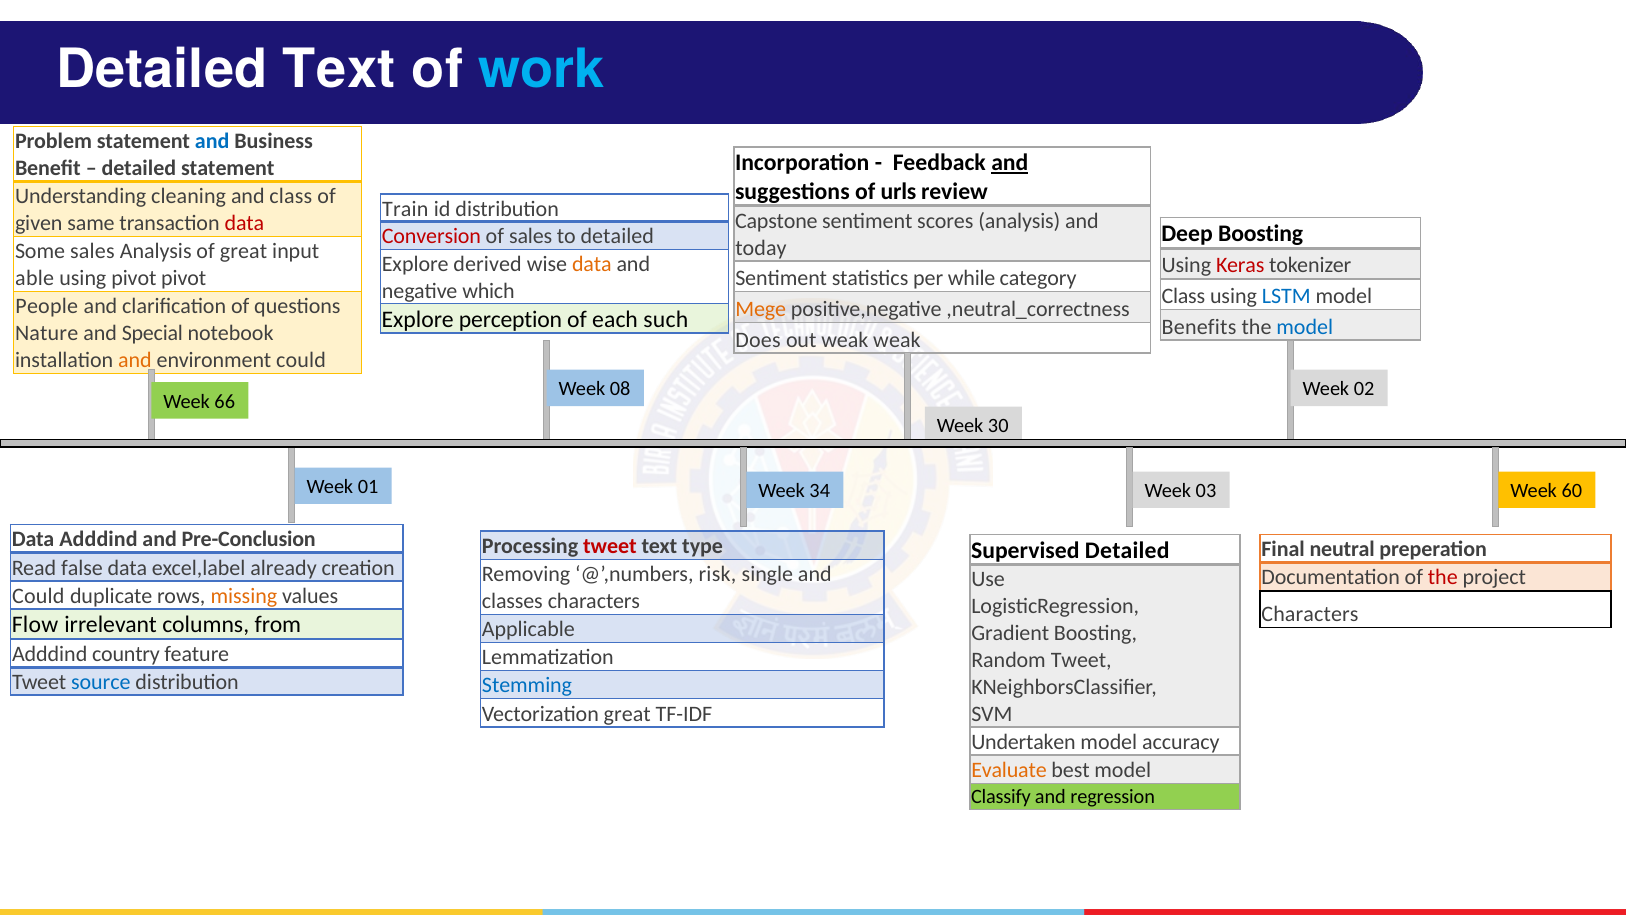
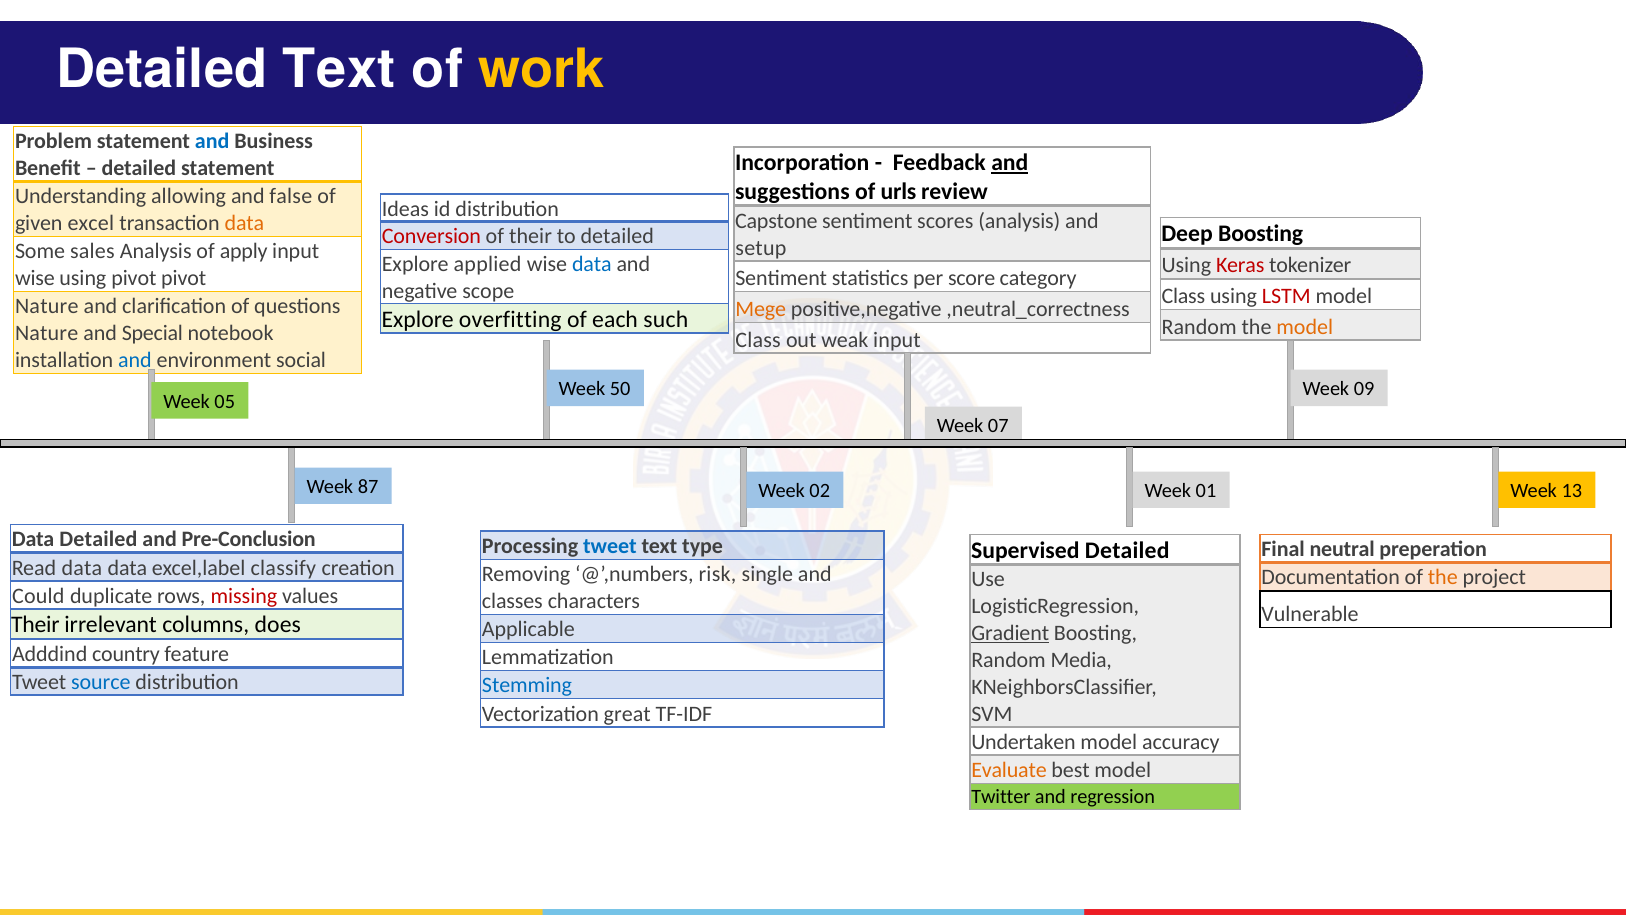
work colour: light blue -> yellow
cleaning: cleaning -> allowing
and class: class -> false
Train: Train -> Ideas
same: same -> excel
data at (244, 223) colour: red -> orange
of sales: sales -> their
today: today -> setup
of great: great -> apply
derived: derived -> applied
data at (592, 264) colour: orange -> blue
able at (35, 278): able -> wise
while: while -> score
which: which -> scope
LSTM colour: blue -> red
People at (47, 306): People -> Nature
perception: perception -> overfitting
Benefits at (1199, 327): Benefits -> Random
model at (1305, 327) colour: blue -> orange
Does at (758, 340): Does -> Class
weak weak: weak -> input
and at (135, 360) colour: orange -> blue
environment could: could -> social
08: 08 -> 50
02: 02 -> 09
66: 66 -> 05
30: 30 -> 07
01: 01 -> 87
34: 34 -> 02
03: 03 -> 01
60: 60 -> 13
Data Adddind: Adddind -> Detailed
tweet at (610, 546) colour: red -> blue
Read false: false -> data
already: already -> classify
the at (1443, 577) colour: red -> orange
missing colour: orange -> red
Characters at (1310, 614): Characters -> Vulnerable
Flow at (35, 625): Flow -> Their
from: from -> does
Gradient underline: none -> present
Random Tweet: Tweet -> Media
Classify: Classify -> Twitter
